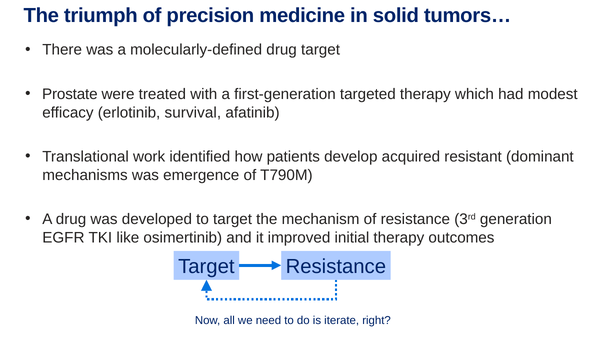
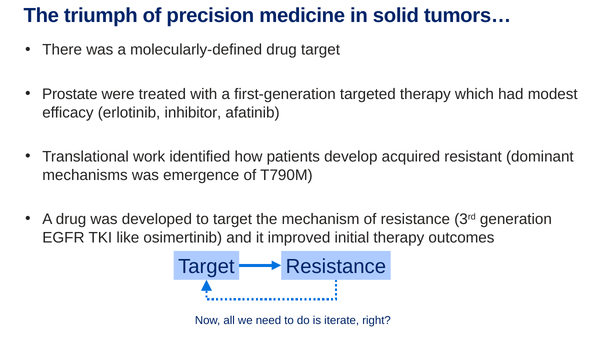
survival: survival -> inhibitor
